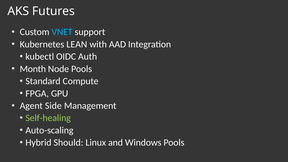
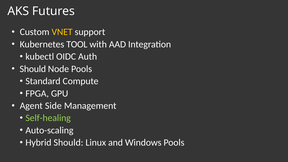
VNET colour: light blue -> yellow
LEAN: LEAN -> TOOL
Month at (33, 69): Month -> Should
